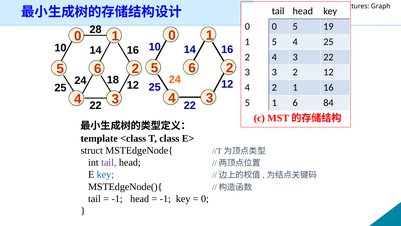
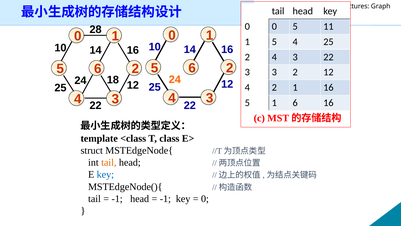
19: 19 -> 11
6 84: 84 -> 16
tail at (109, 162) colour: purple -> orange
